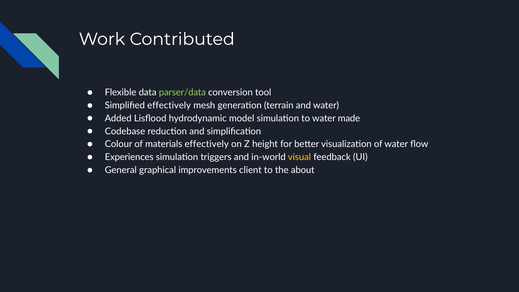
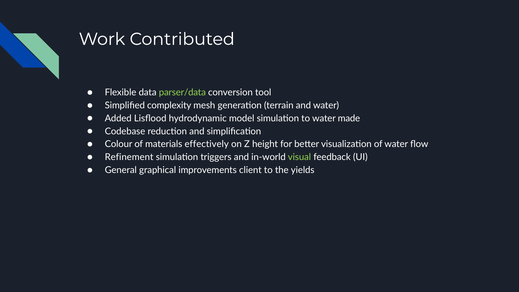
Simplified effectively: effectively -> complexity
Experiences: Experiences -> Refinement
visual colour: yellow -> light green
about: about -> yields
